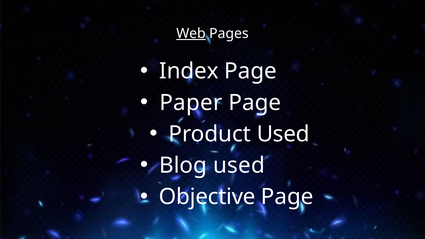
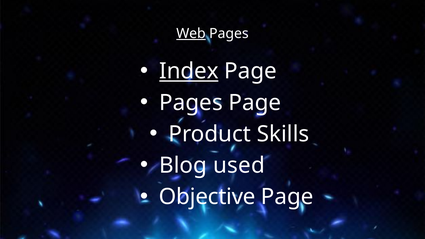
Index underline: none -> present
Paper at (191, 103): Paper -> Pages
Product Used: Used -> Skills
